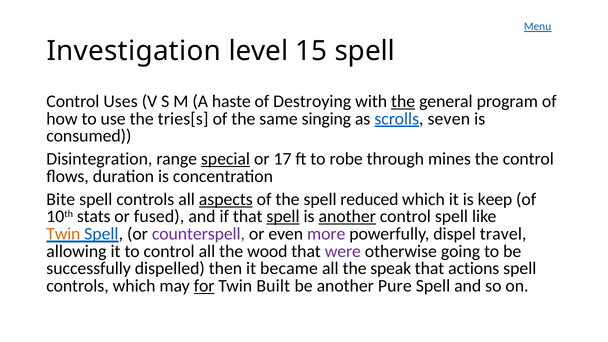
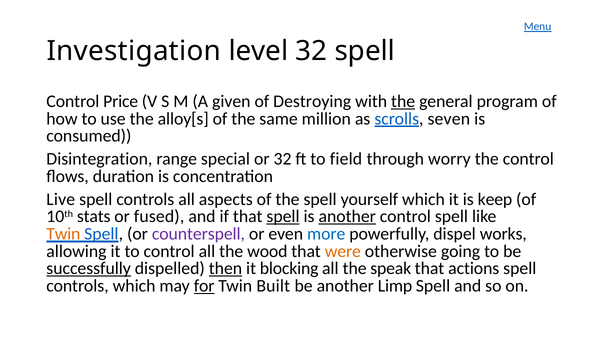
level 15: 15 -> 32
Uses: Uses -> Price
haste: haste -> given
tries[s: tries[s -> alloy[s
singing: singing -> million
special underline: present -> none
or 17: 17 -> 32
robe: robe -> field
mines: mines -> worry
Bite: Bite -> Live
aspects underline: present -> none
reduced: reduced -> yourself
more colour: purple -> blue
travel: travel -> works
were colour: purple -> orange
successfully underline: none -> present
then underline: none -> present
became: became -> blocking
Pure: Pure -> Limp
